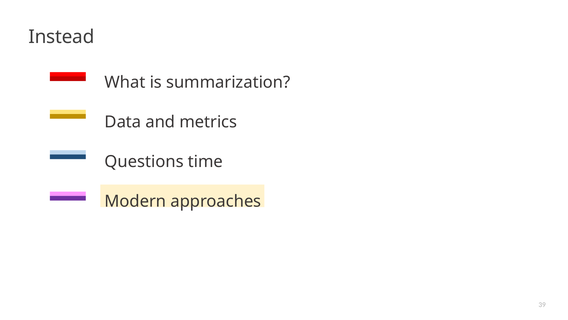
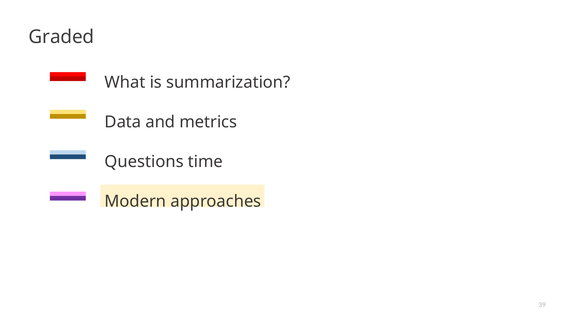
Instead: Instead -> Graded
